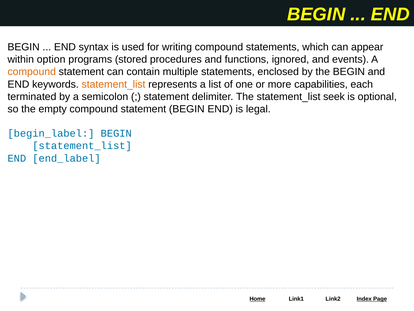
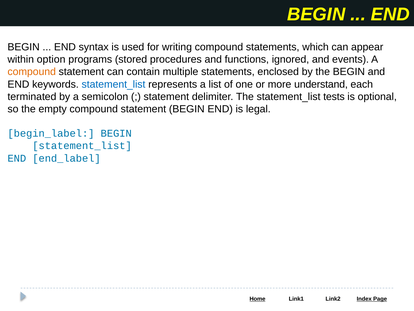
statement_list at (114, 84) colour: orange -> blue
capabilities: capabilities -> understand
seek: seek -> tests
